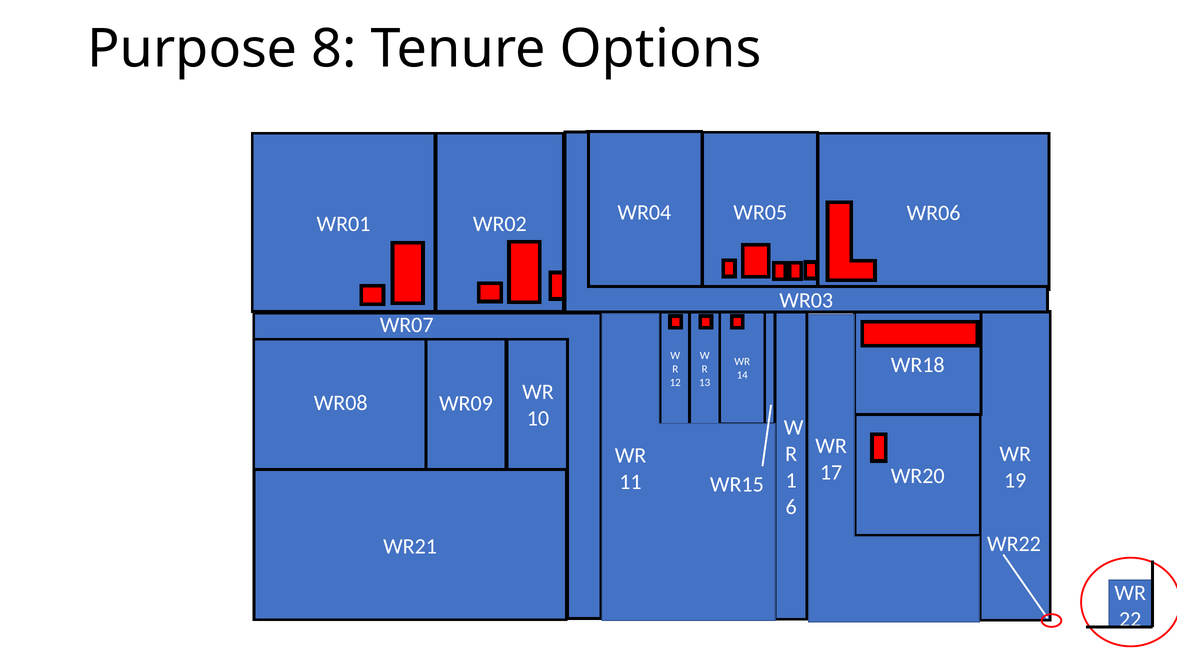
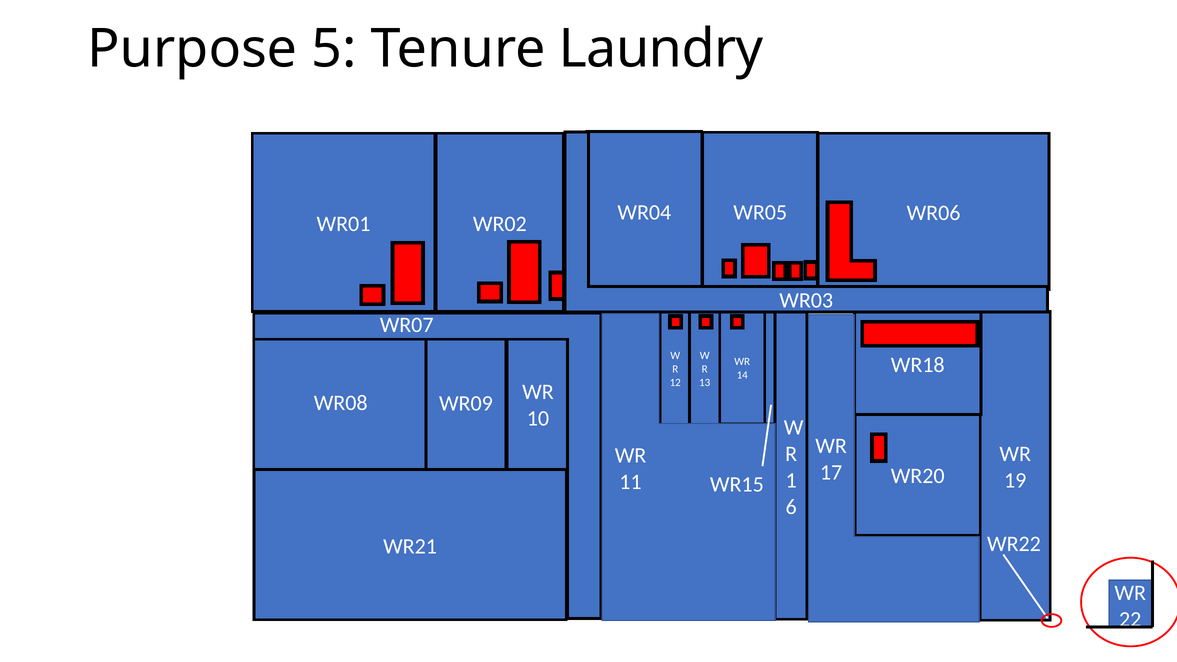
8: 8 -> 5
Options: Options -> Laundry
